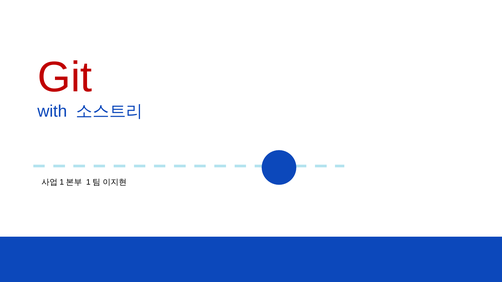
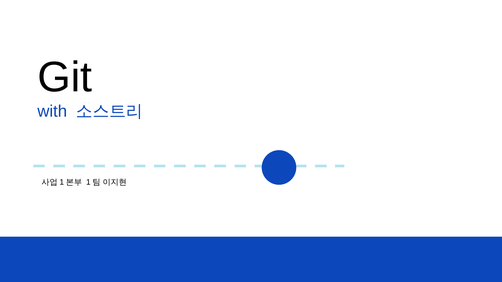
Git colour: red -> black
